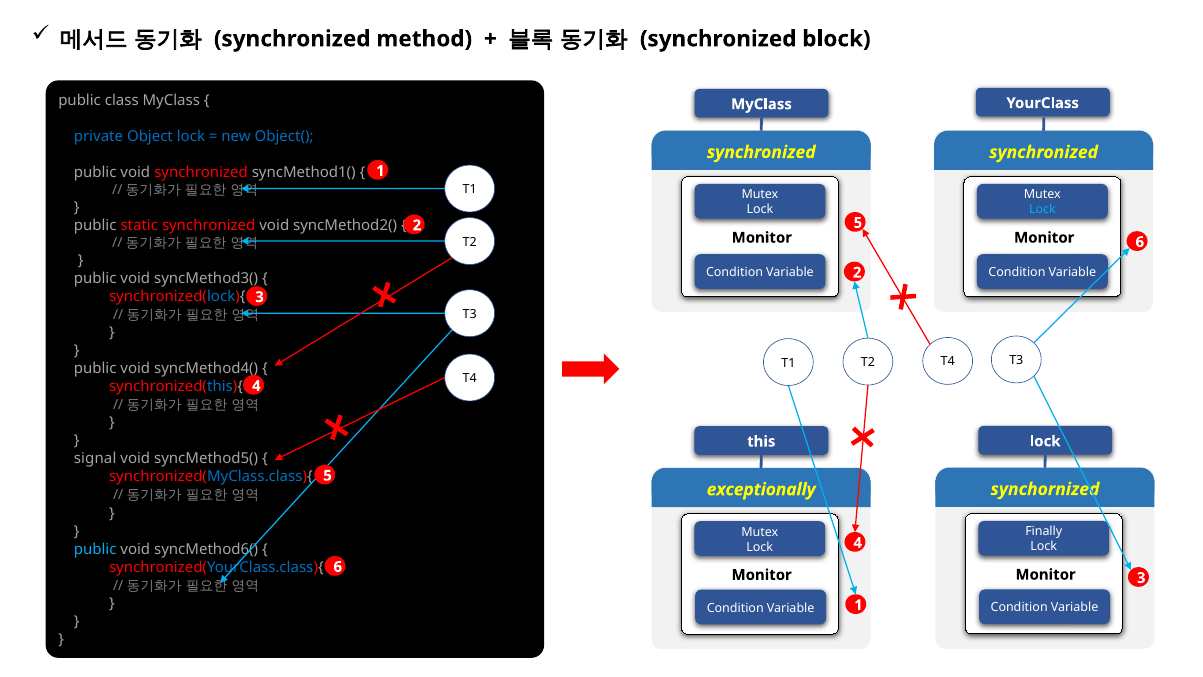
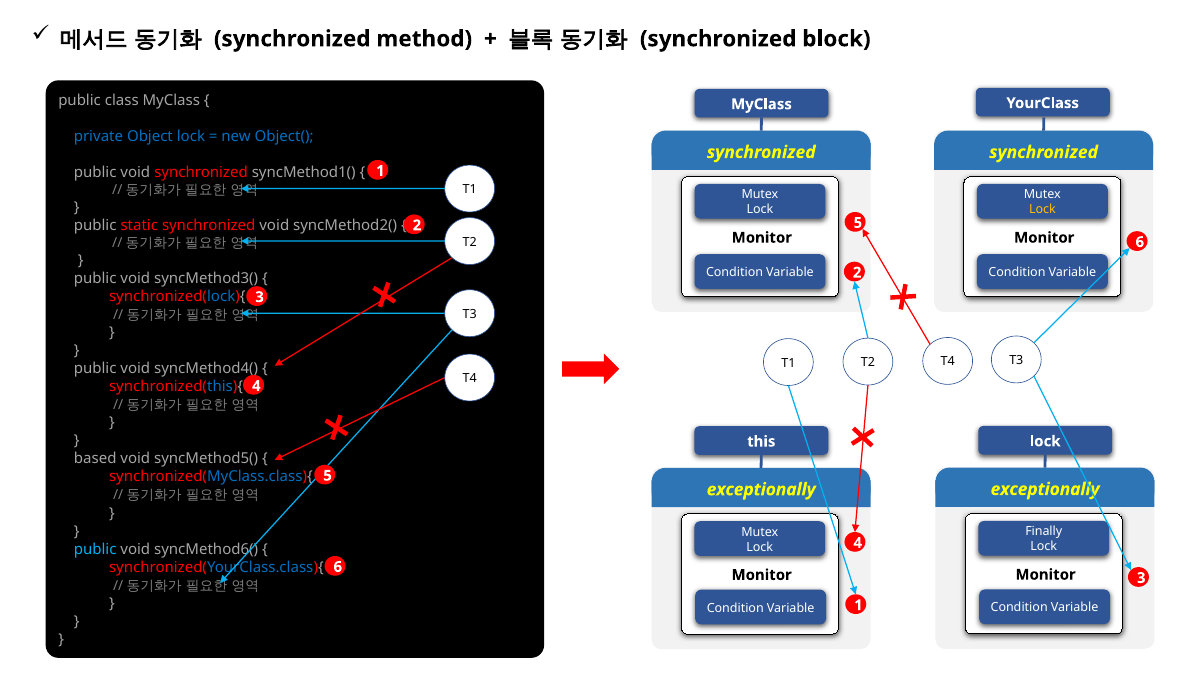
Lock at (1042, 210) colour: light blue -> yellow
signal: signal -> based
synchornized at (1045, 489): synchornized -> exceptionally
